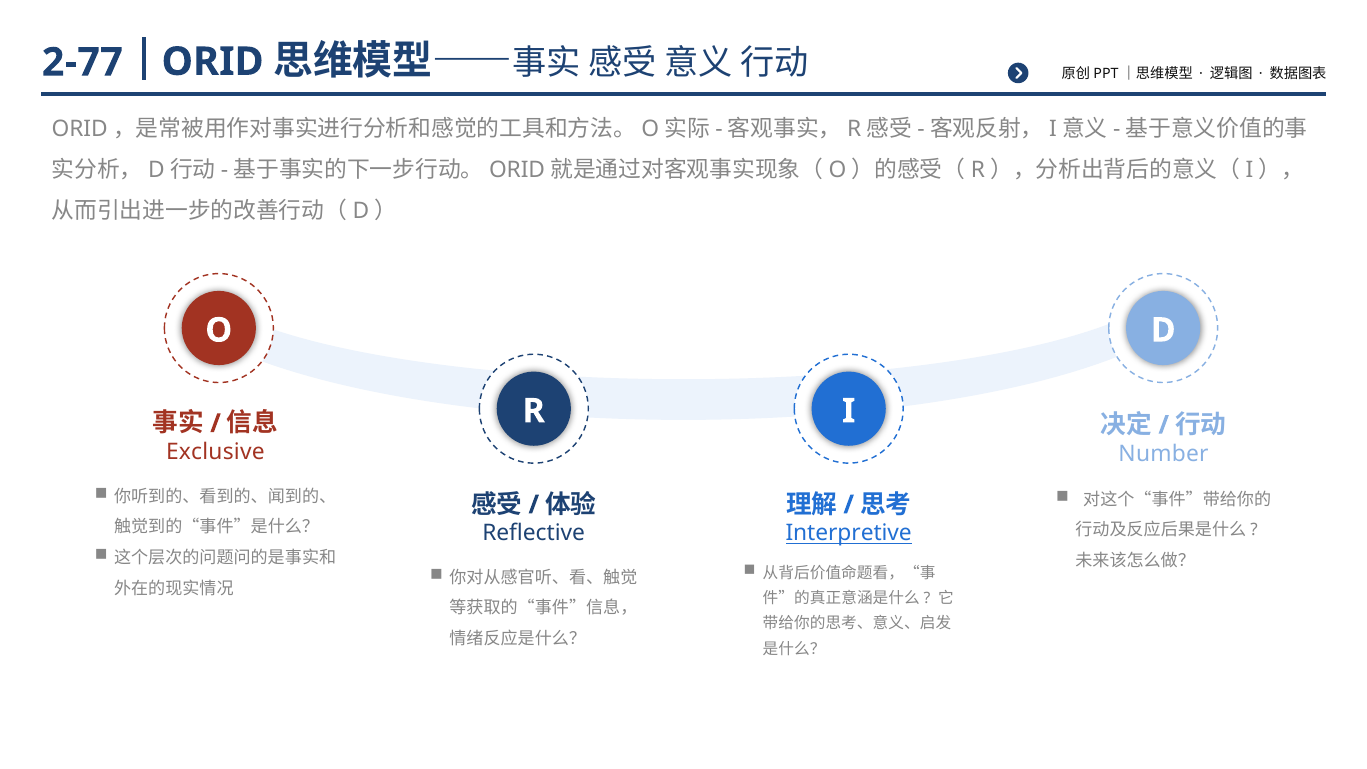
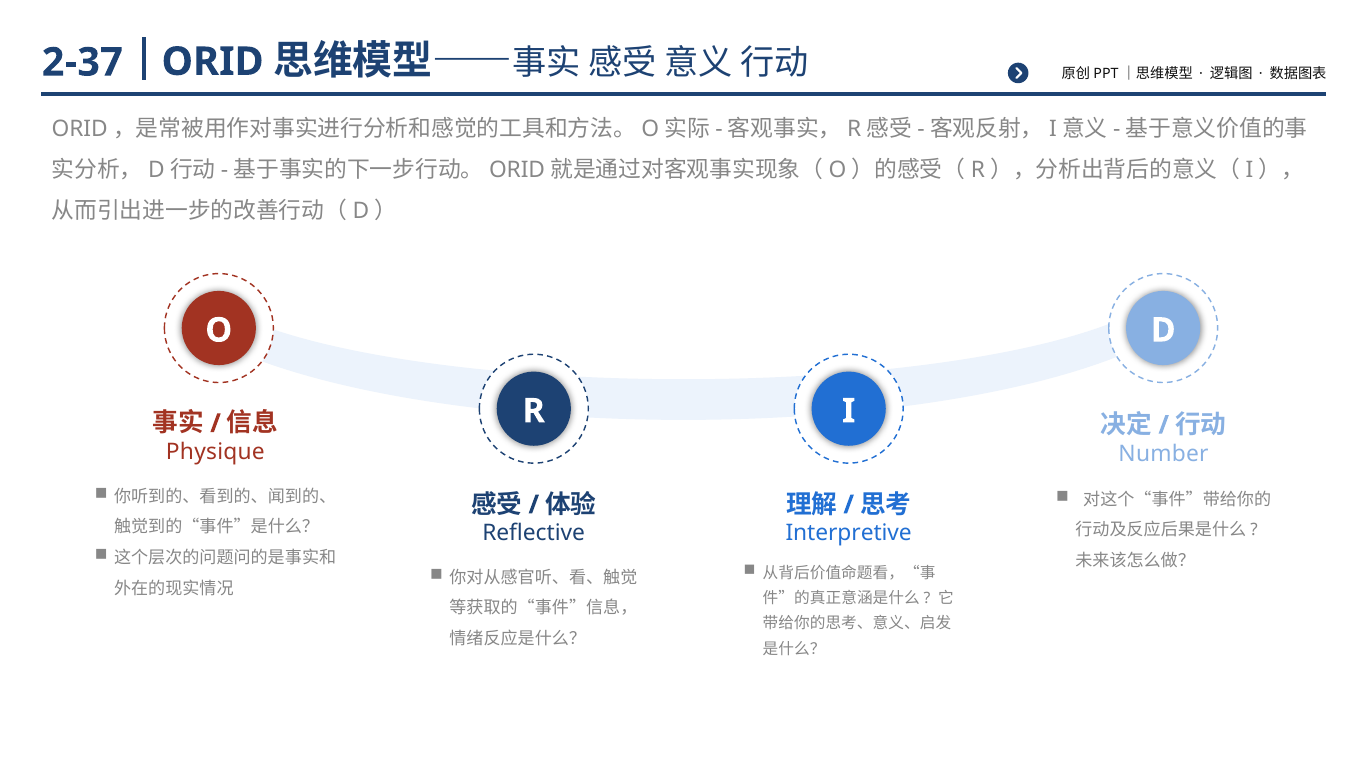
2-77: 2-77 -> 2-37
Exclusive: Exclusive -> Physique
Interpretive underline: present -> none
